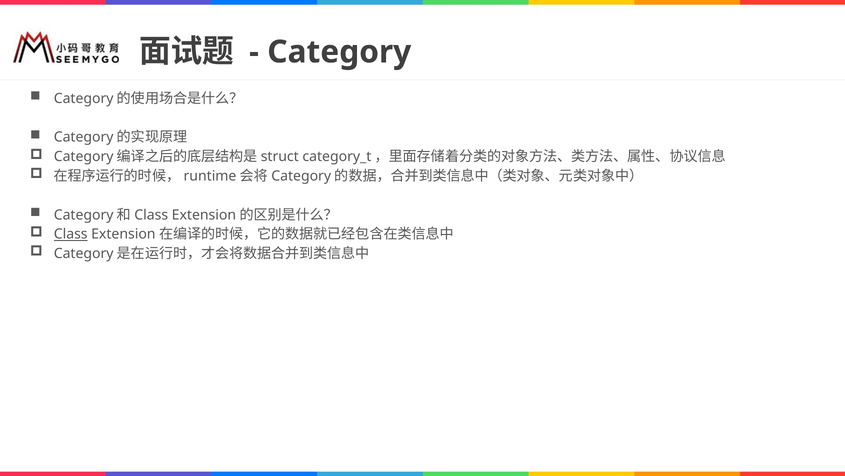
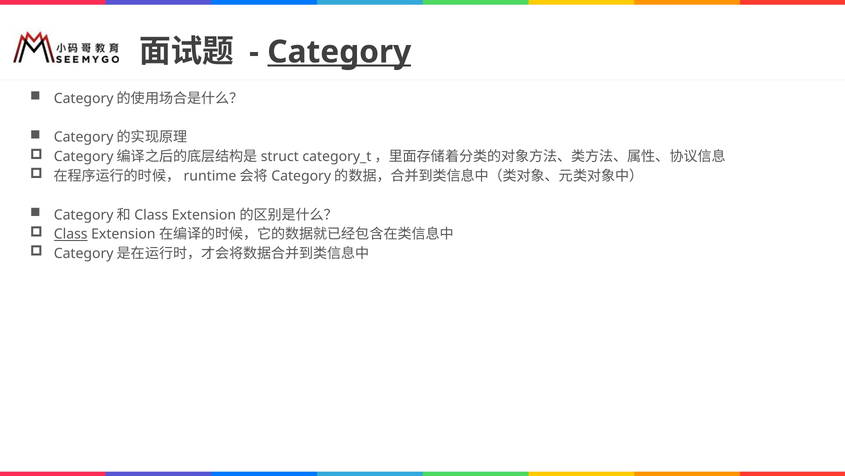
Category underline: none -> present
